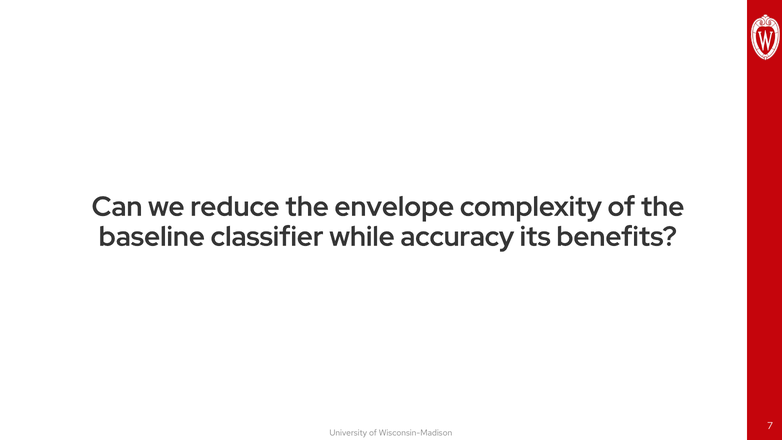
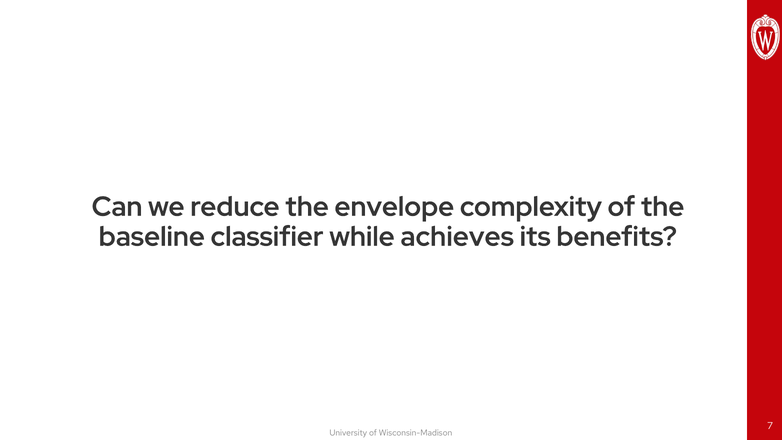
accuracy: accuracy -> achieves
